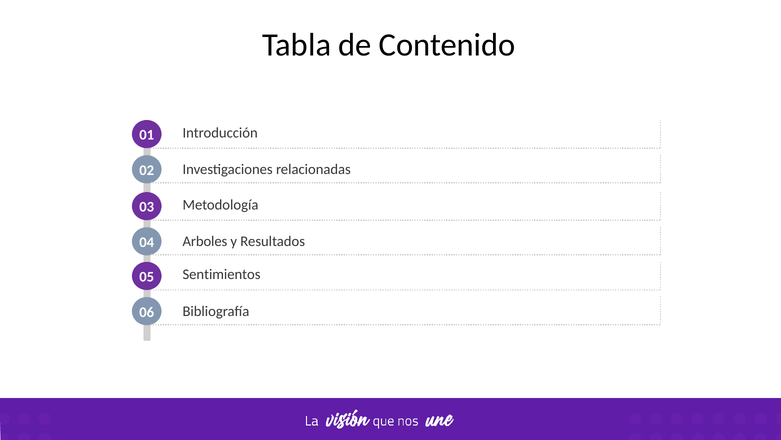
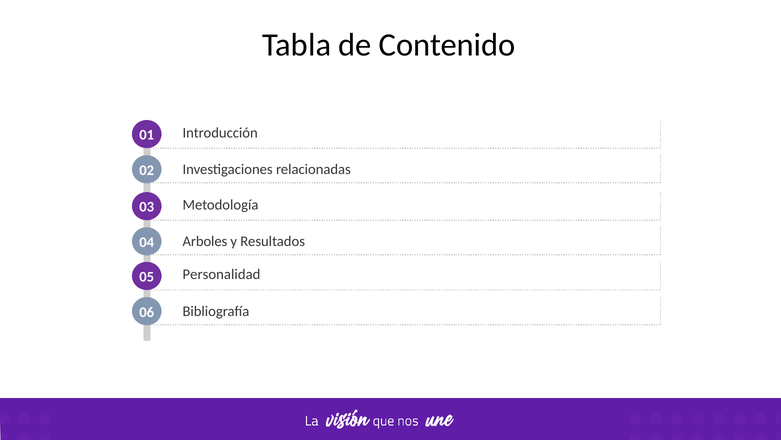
Sentimientos: Sentimientos -> Personalidad
